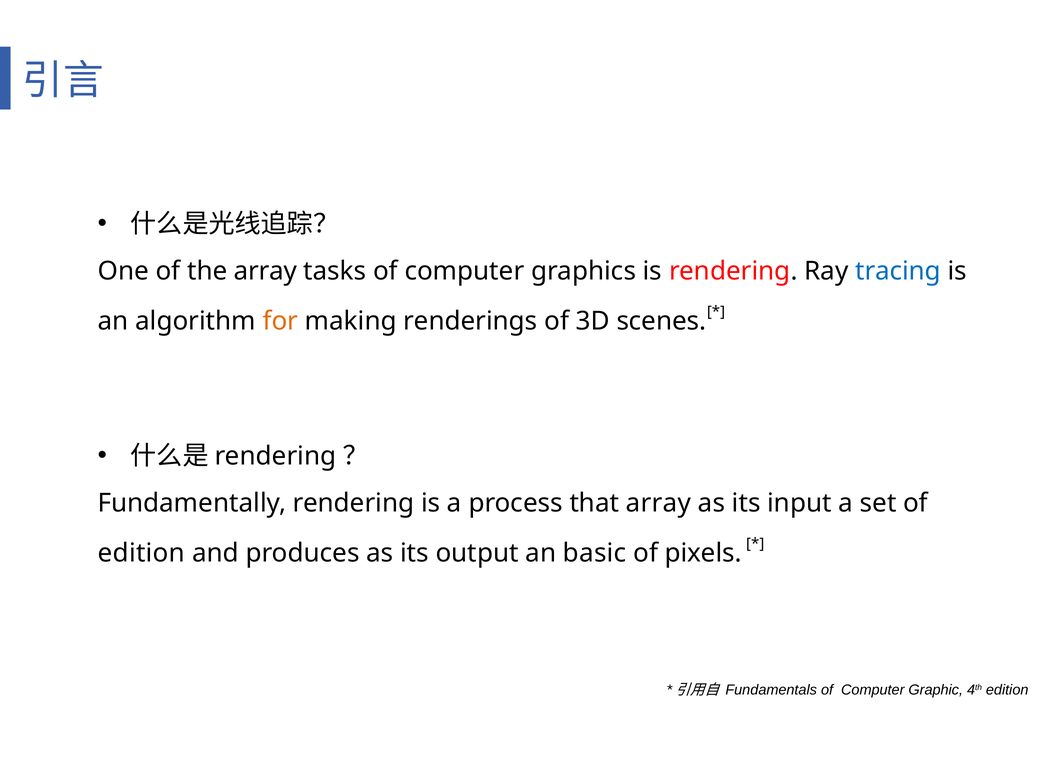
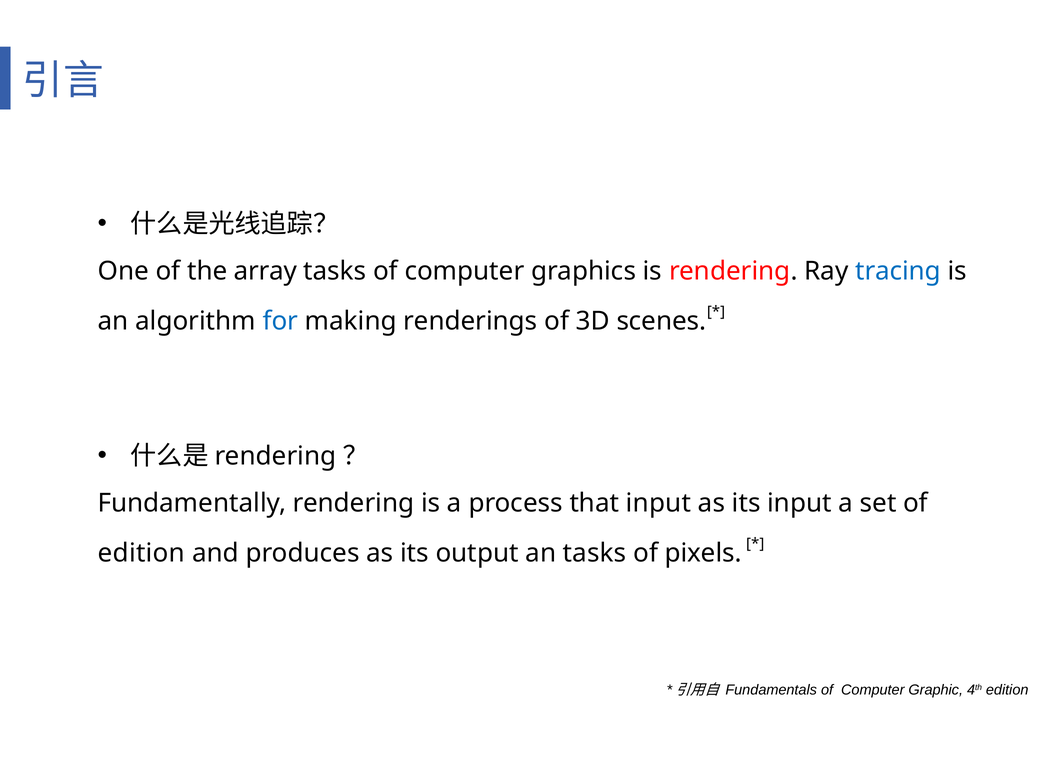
for colour: orange -> blue
that array: array -> input
an basic: basic -> tasks
